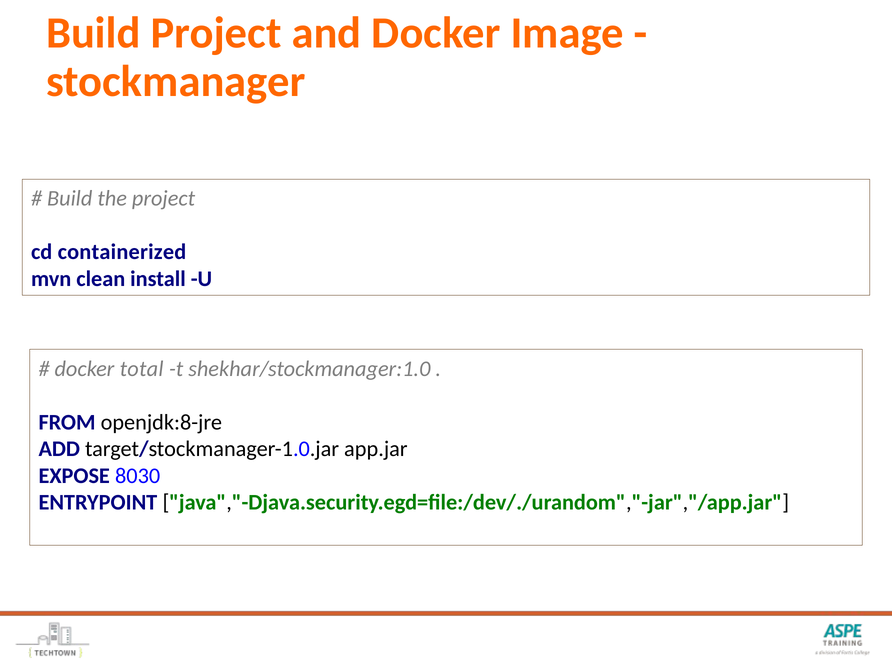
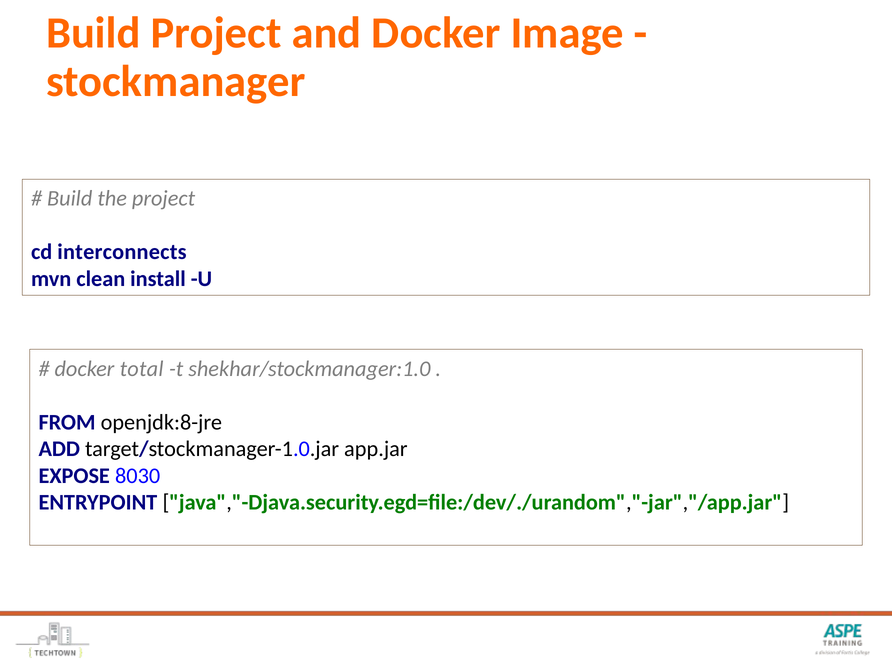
containerized: containerized -> interconnects
